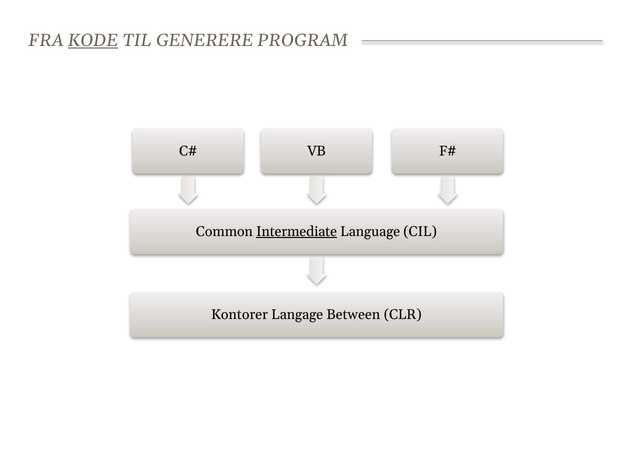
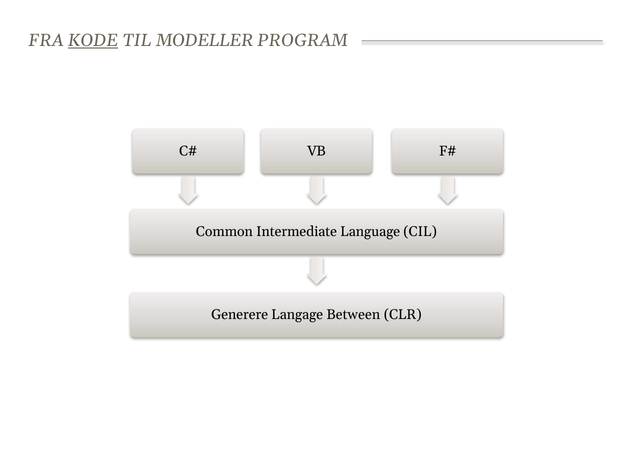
GENERERE: GENERERE -> MODELLER
Intermediate underline: present -> none
Kontorer: Kontorer -> Generere
